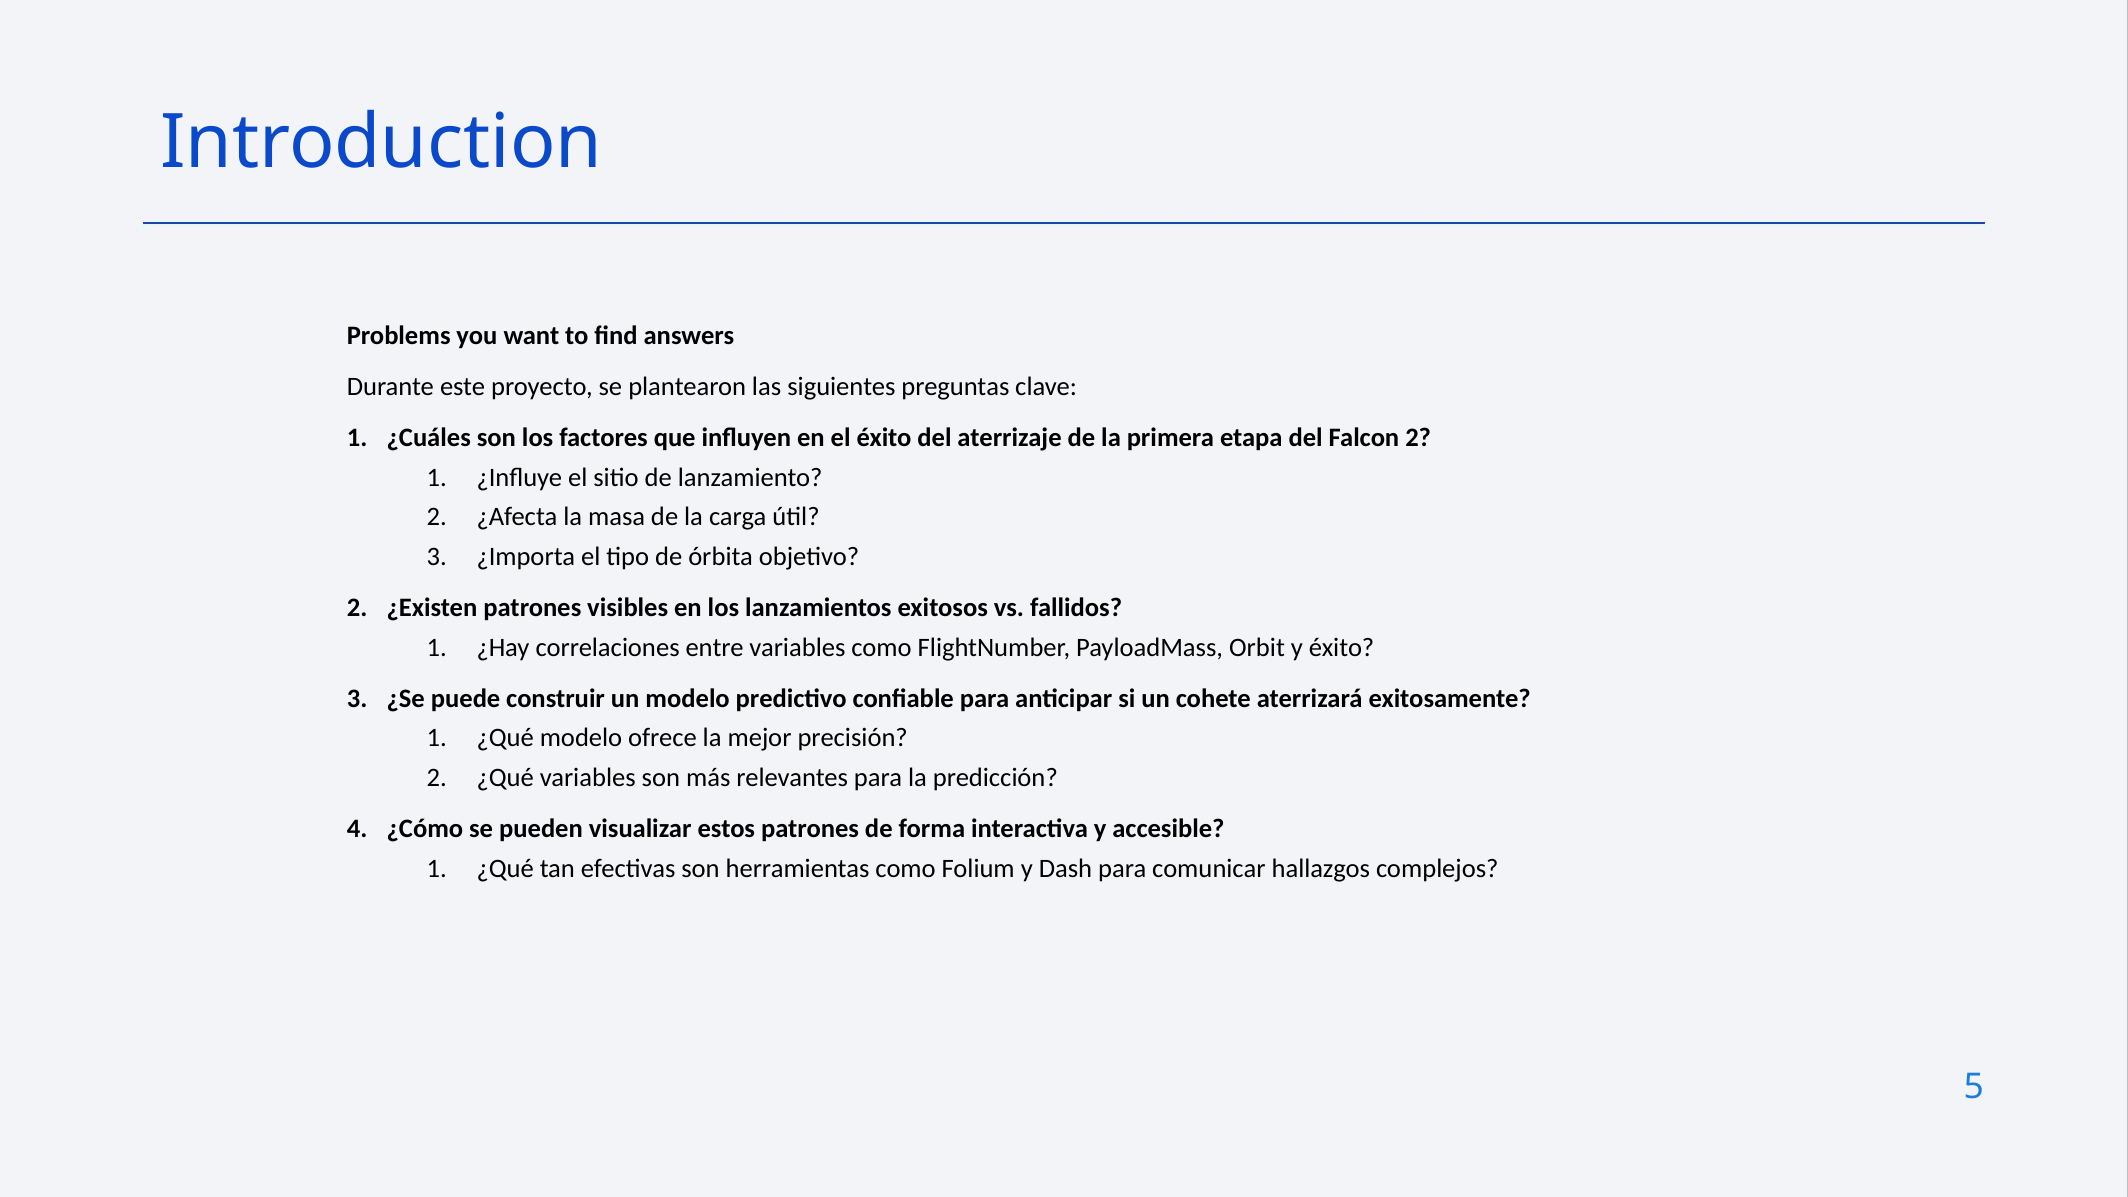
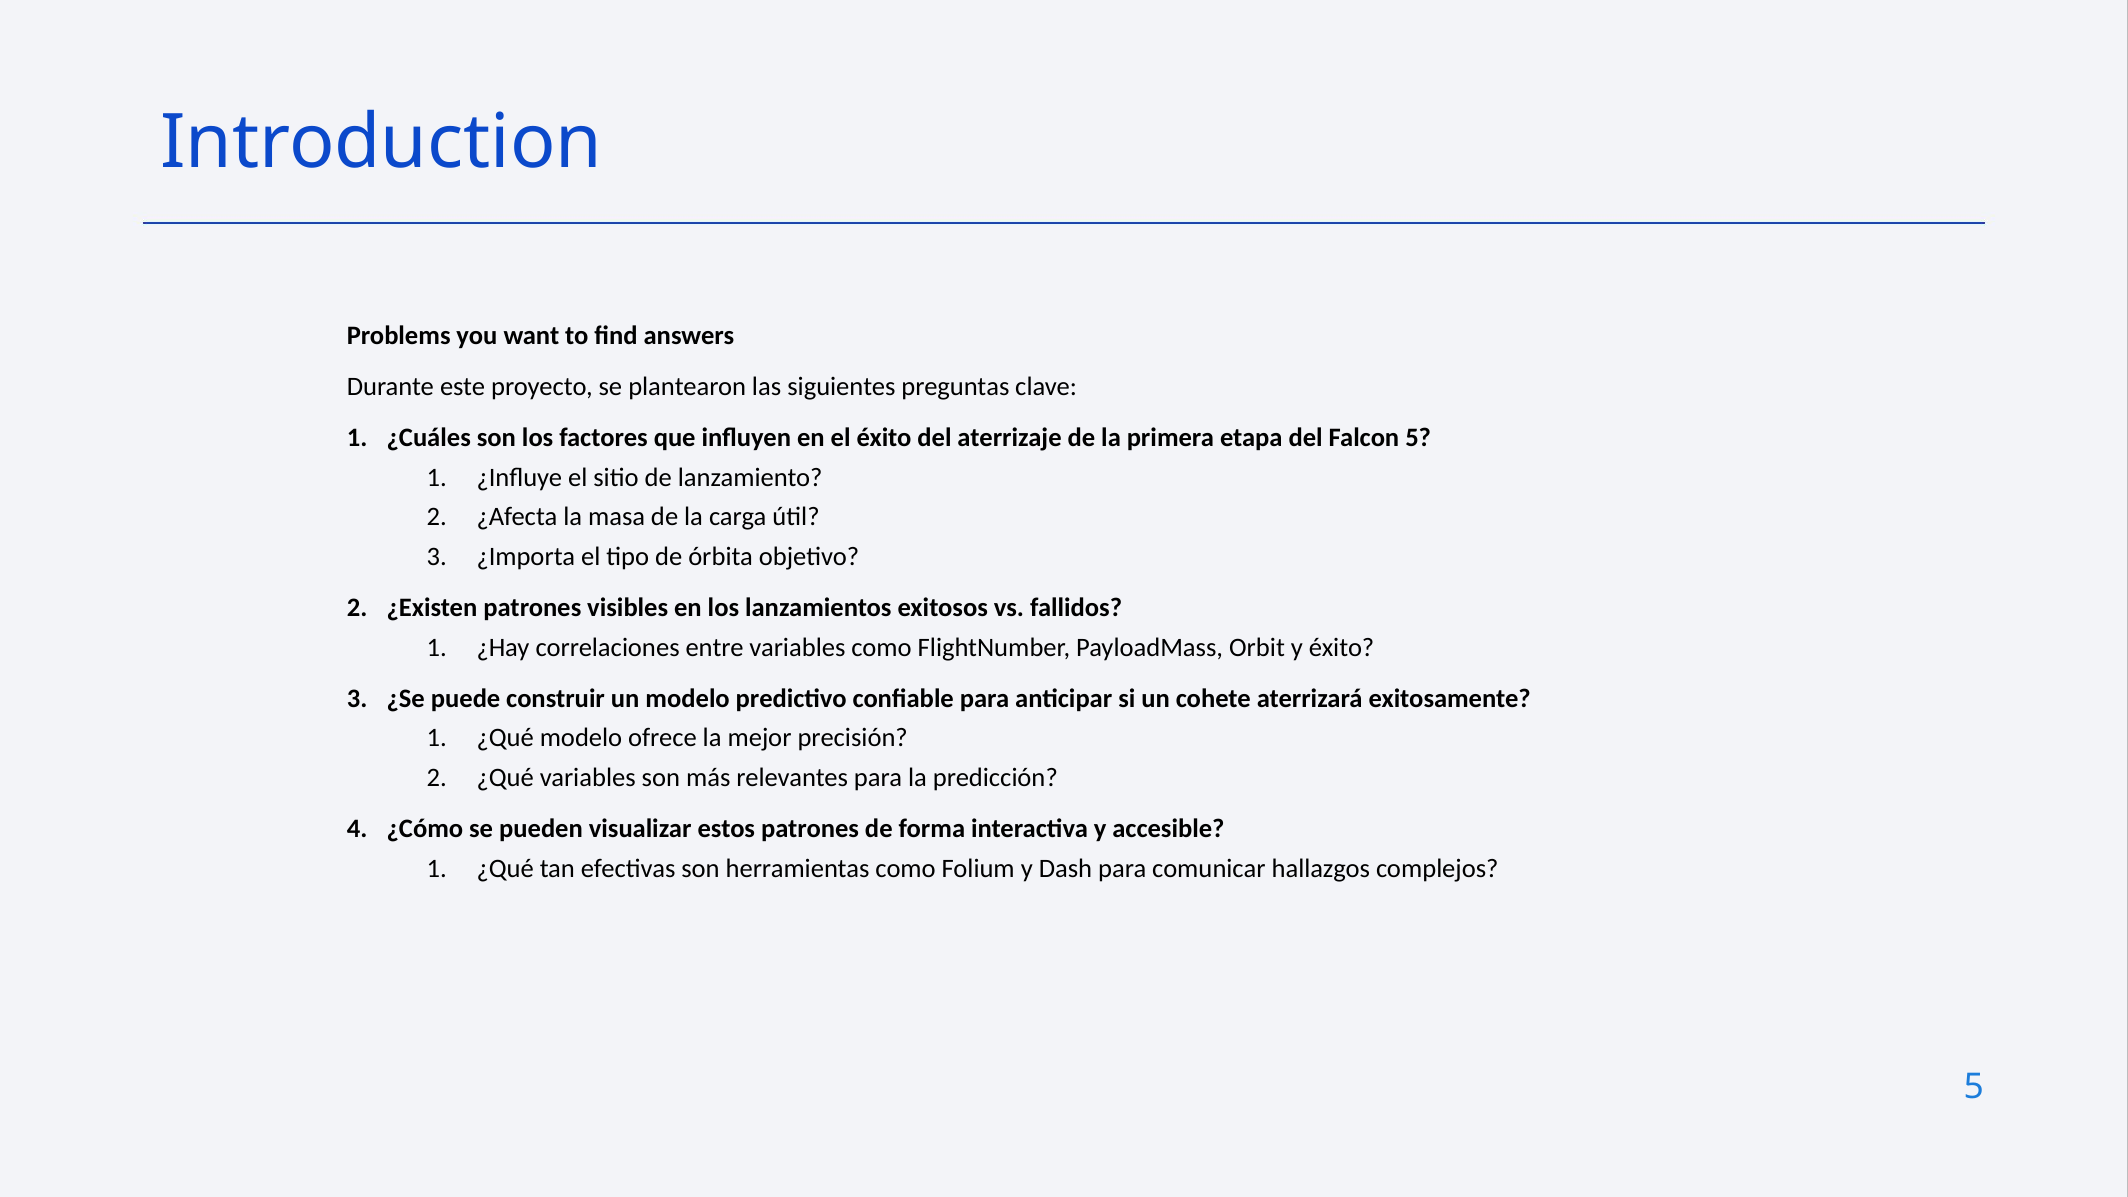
Falcon 2: 2 -> 5
